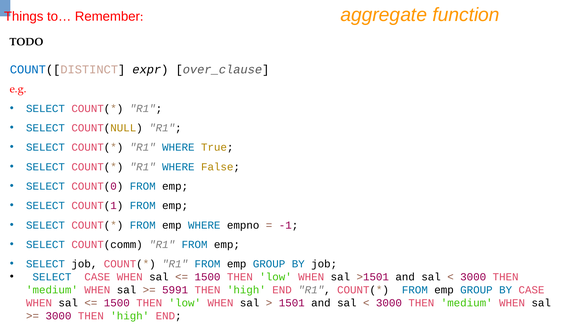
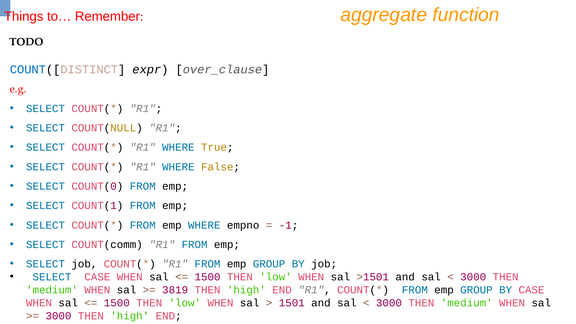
5991: 5991 -> 3819
